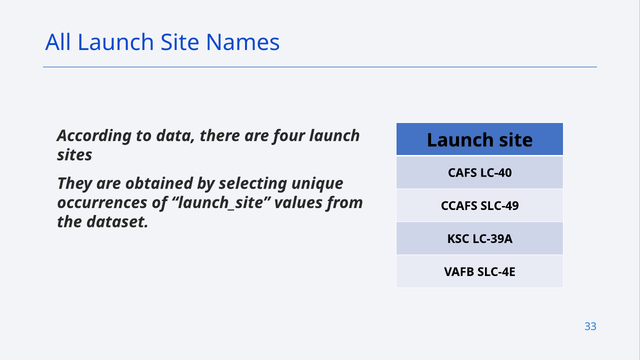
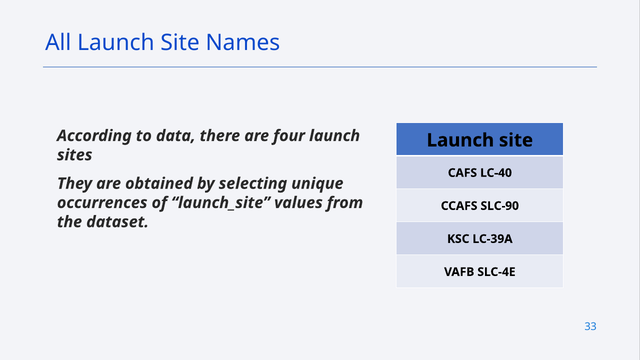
SLC-49: SLC-49 -> SLC-90
